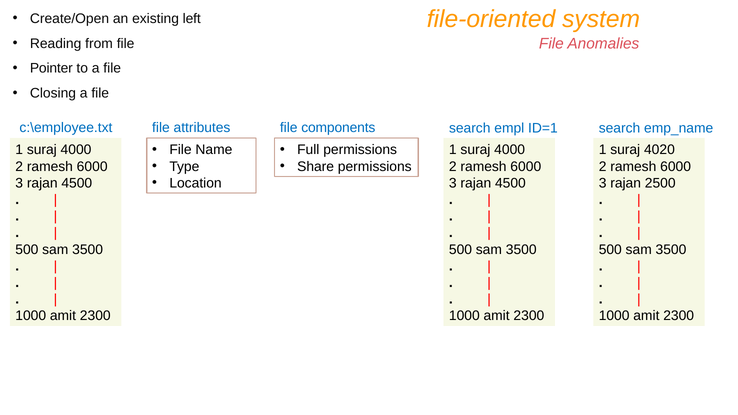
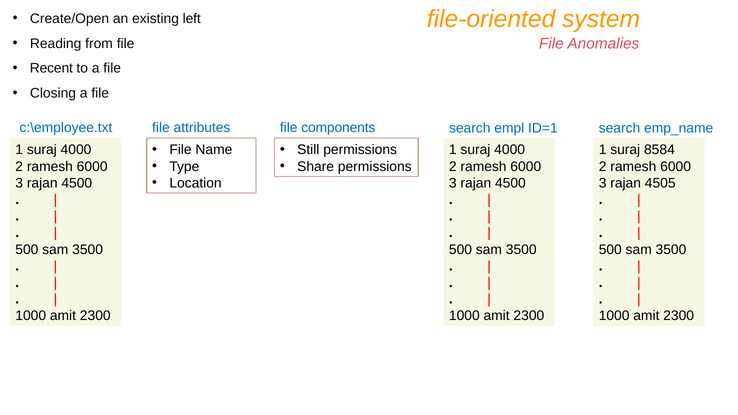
Pointer: Pointer -> Recent
Full: Full -> Still
4020: 4020 -> 8584
2500: 2500 -> 4505
